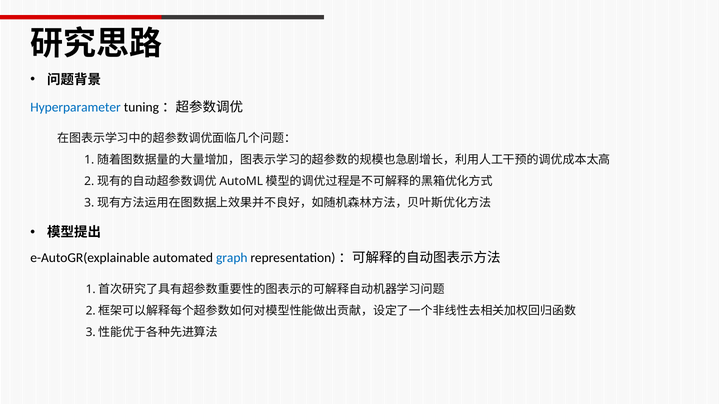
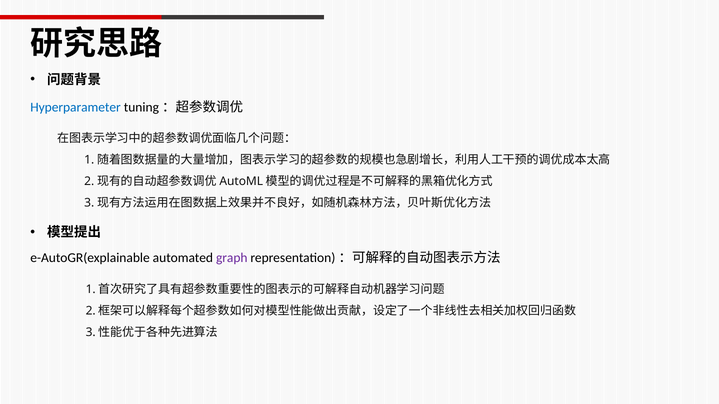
graph colour: blue -> purple
